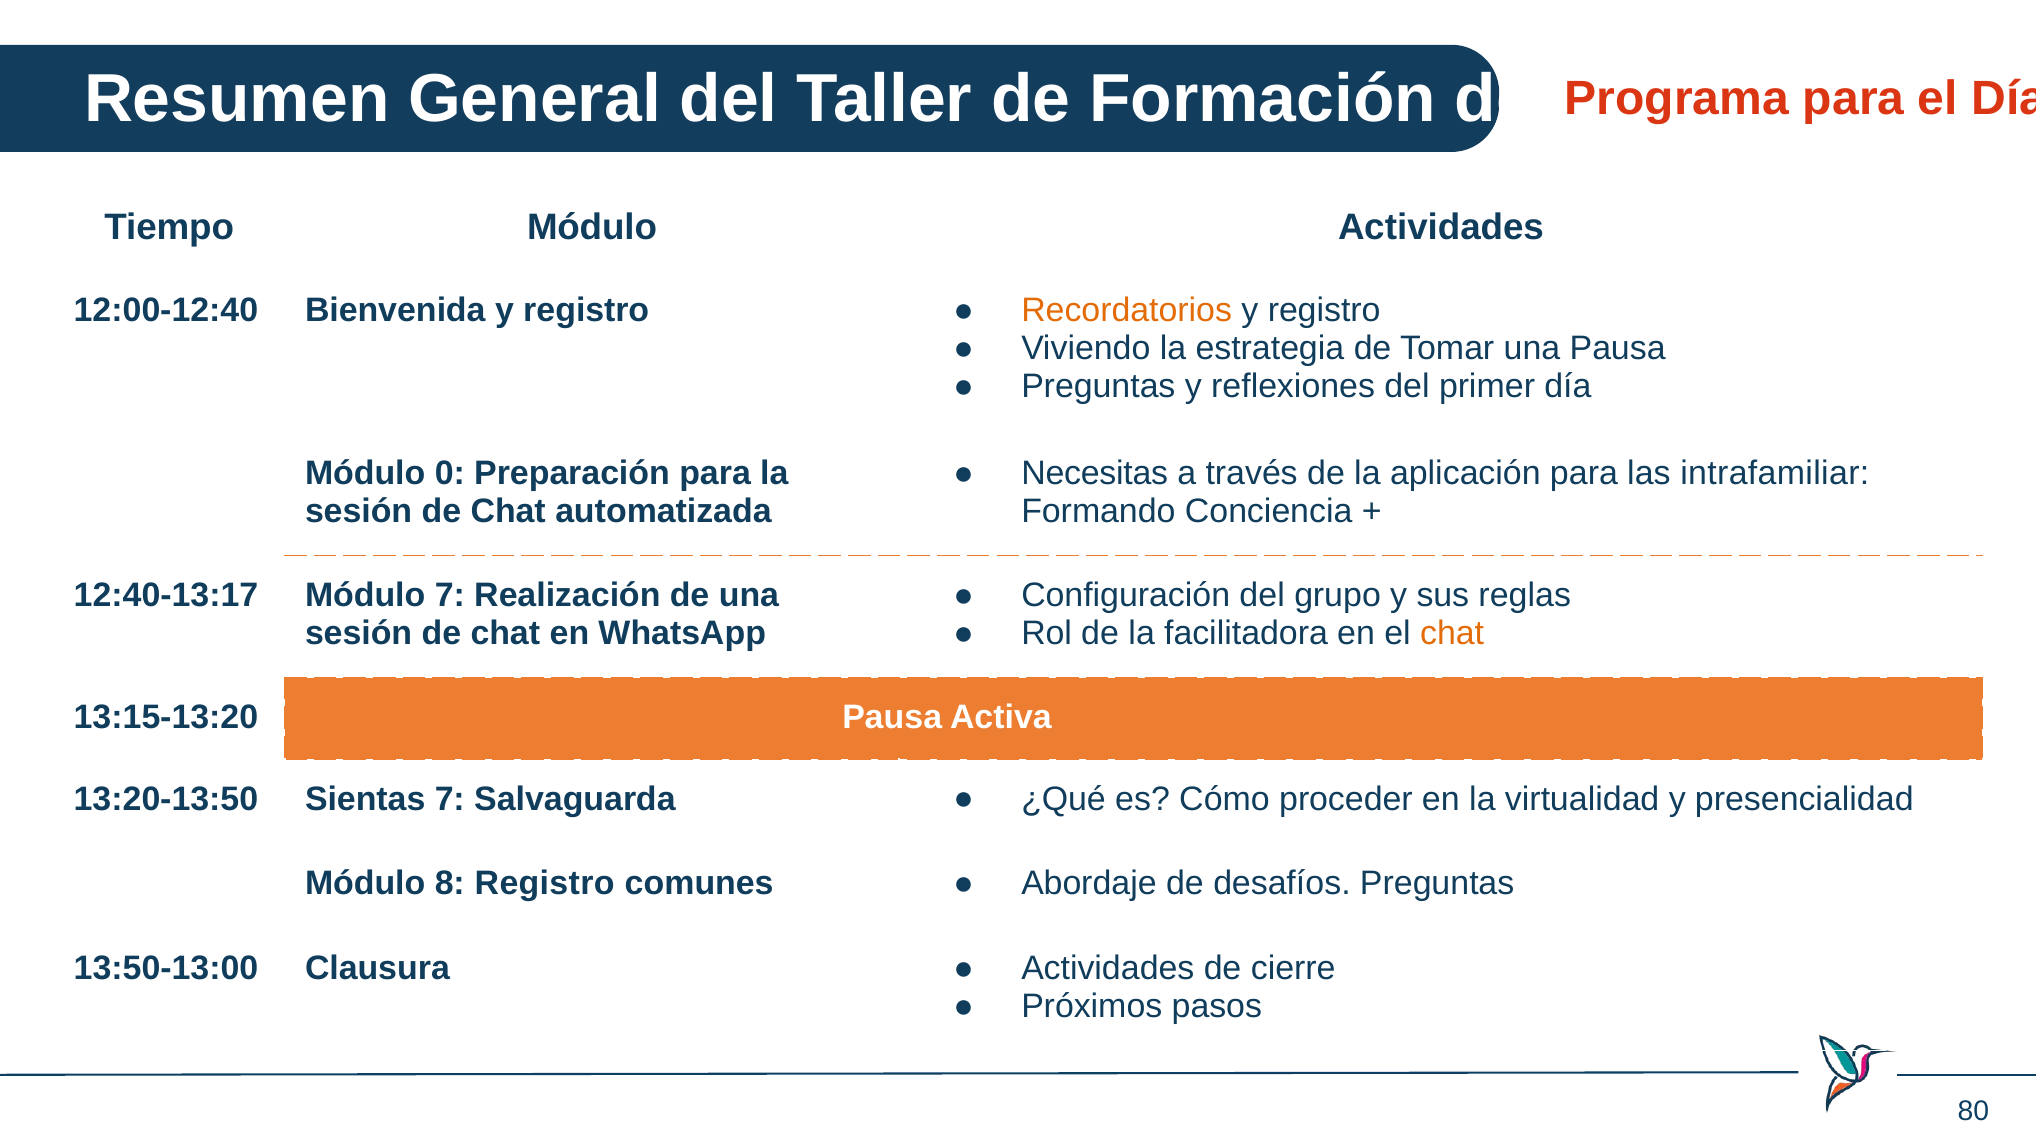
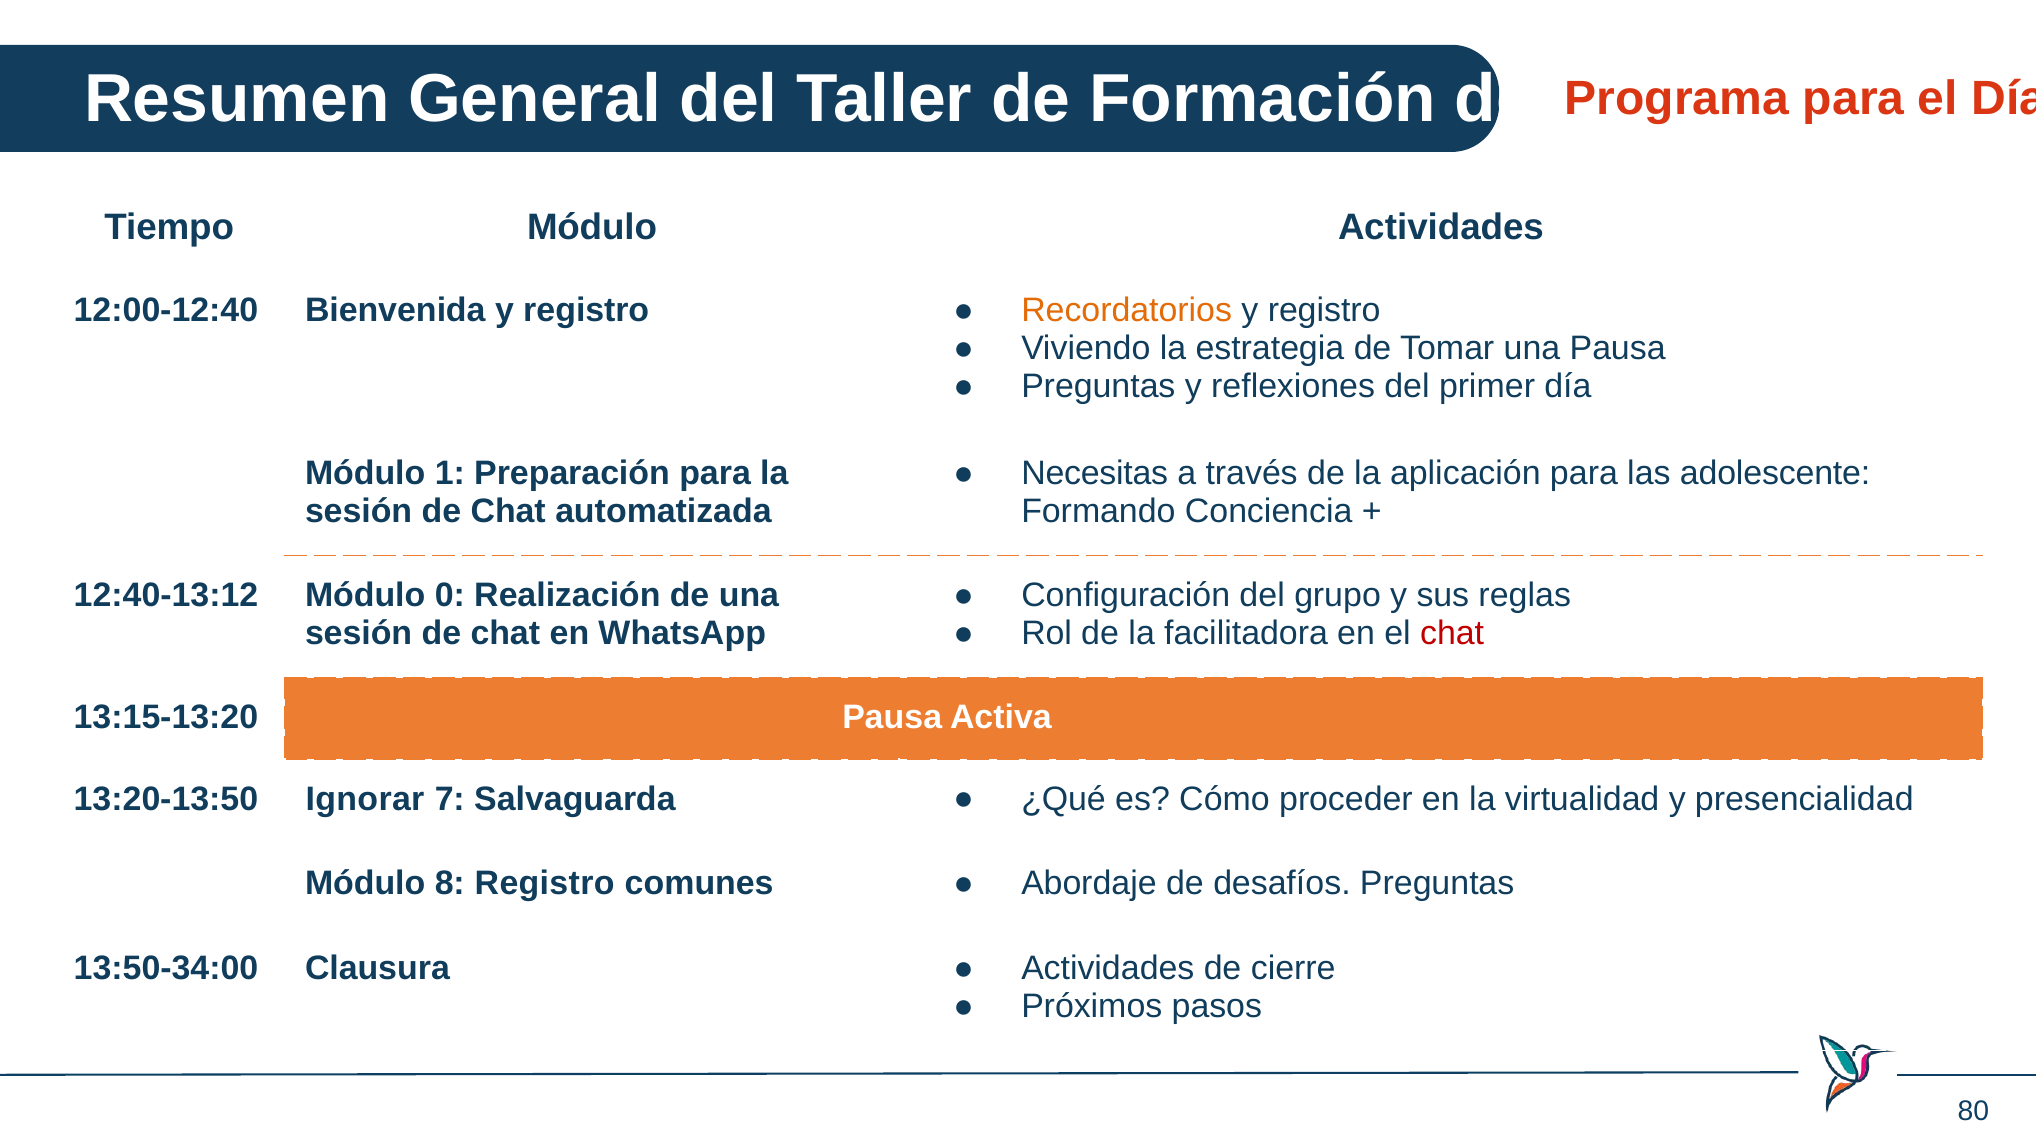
intrafamiliar: intrafamiliar -> adolescente
0: 0 -> 1
12:40-13:17: 12:40-13:17 -> 12:40-13:12
Módulo 7: 7 -> 0
chat at (1452, 634) colour: orange -> red
Sientas: Sientas -> Ignorar
13:50-13:00: 13:50-13:00 -> 13:50-34:00
